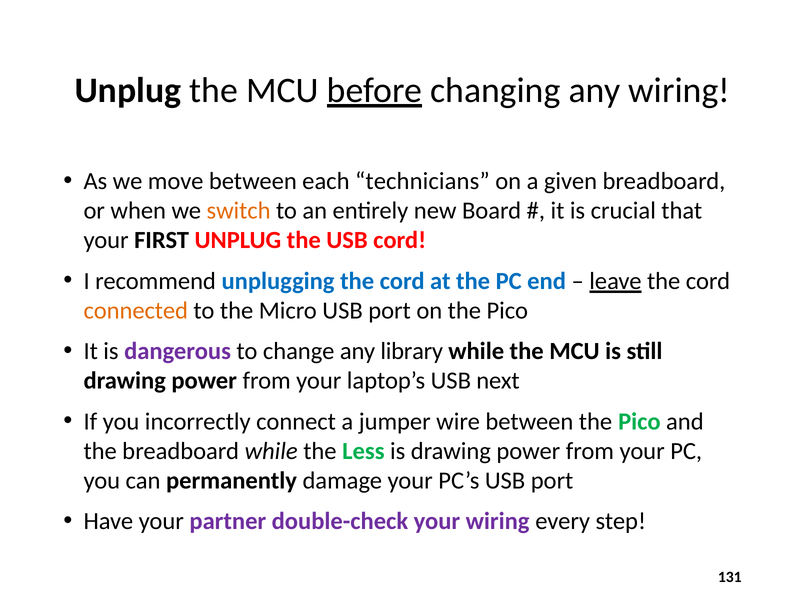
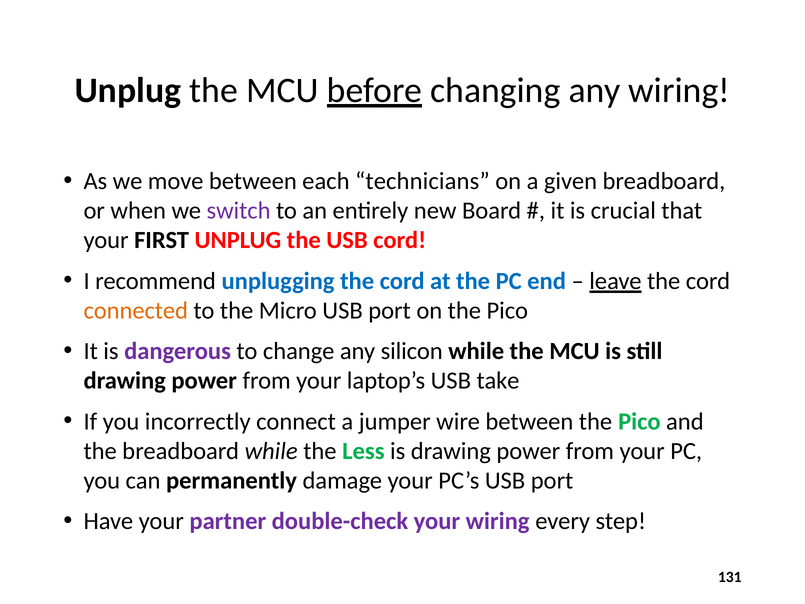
switch colour: orange -> purple
library: library -> silicon
next: next -> take
